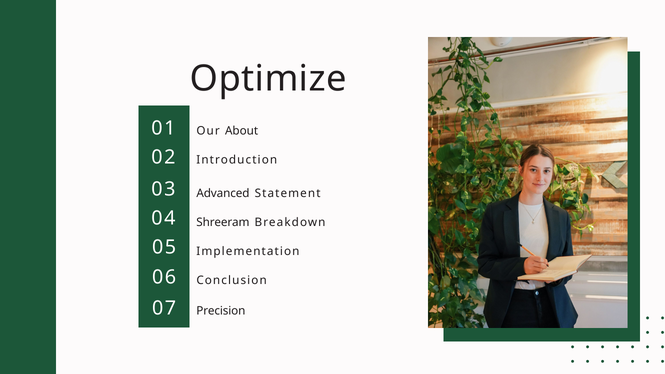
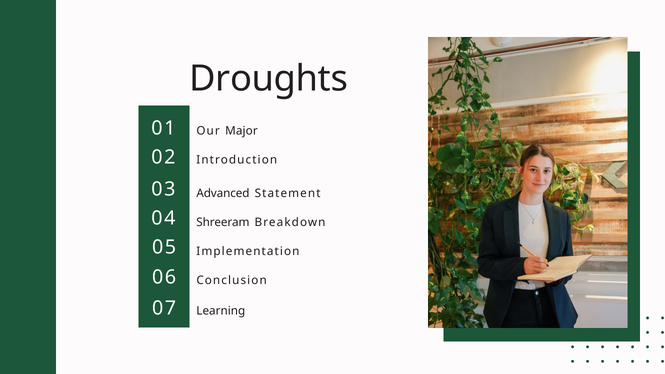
Optimize: Optimize -> Droughts
About: About -> Major
Precision: Precision -> Learning
